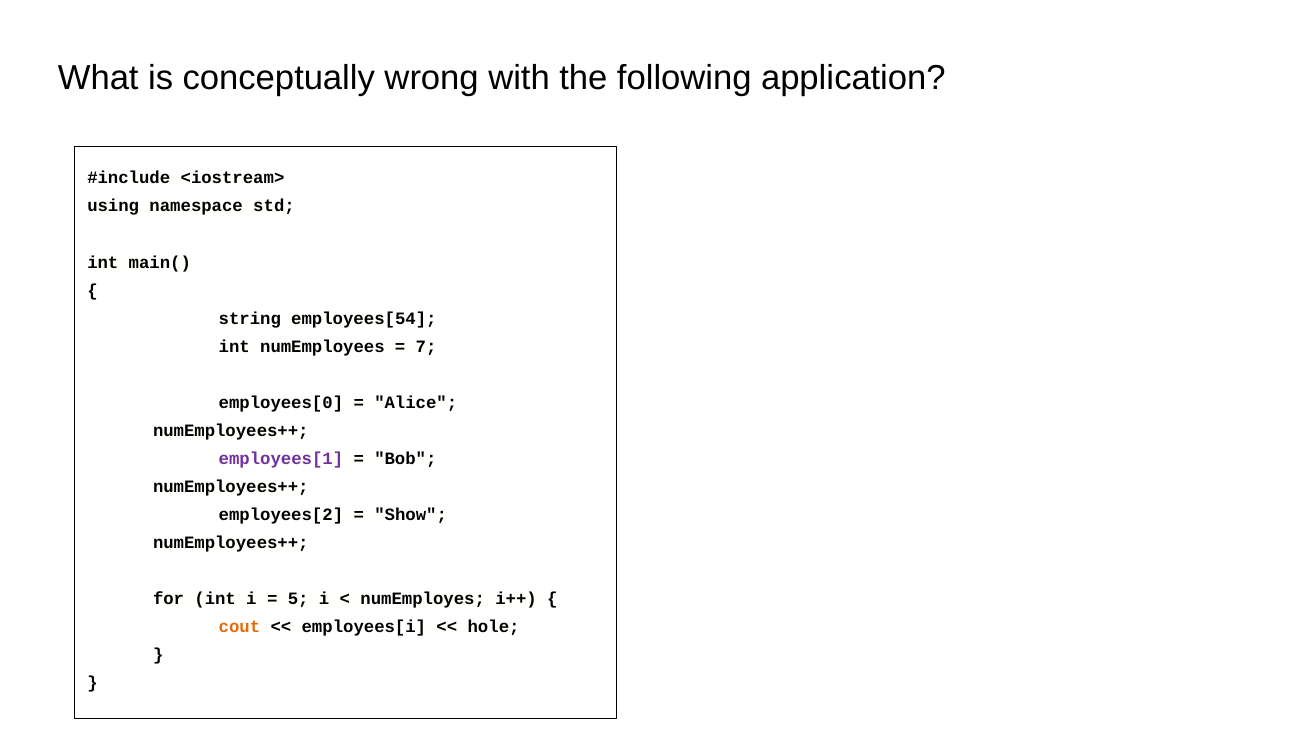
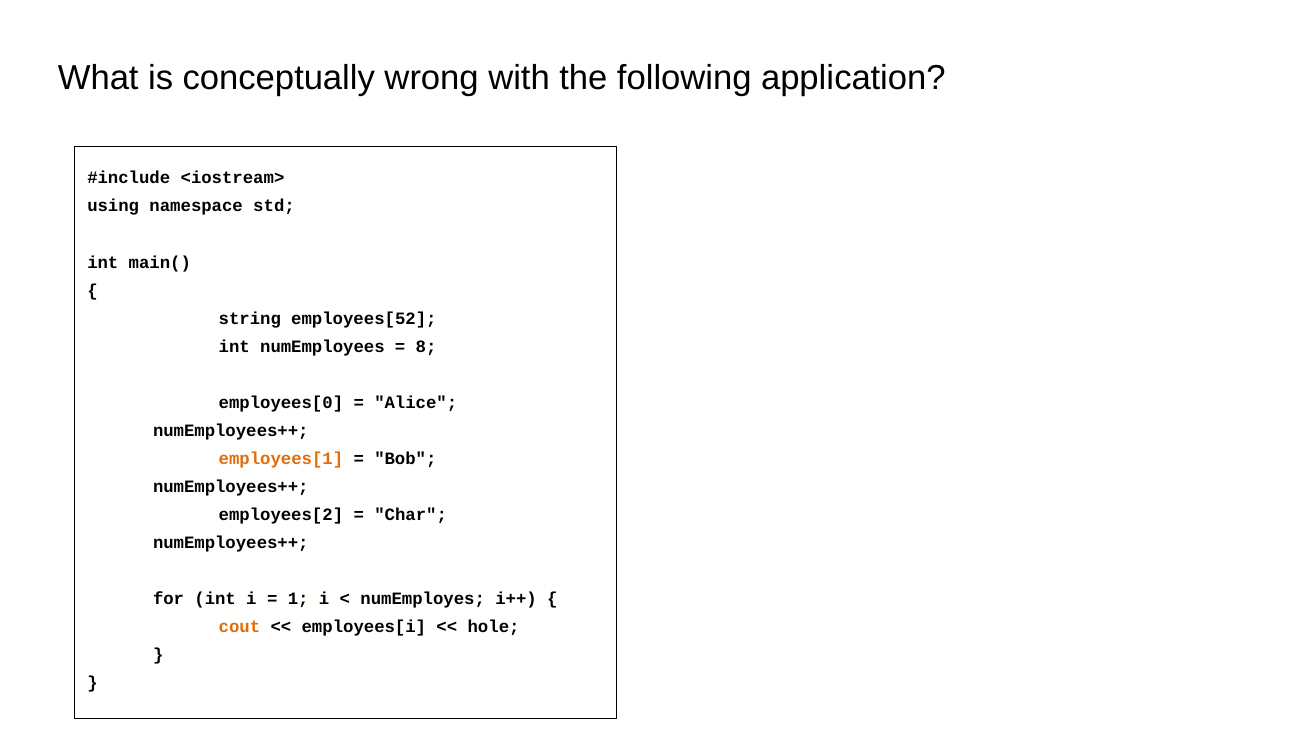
employees[54: employees[54 -> employees[52
7: 7 -> 8
employees[1 colour: purple -> orange
Show: Show -> Char
5: 5 -> 1
